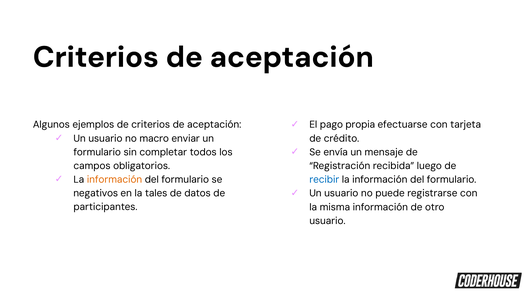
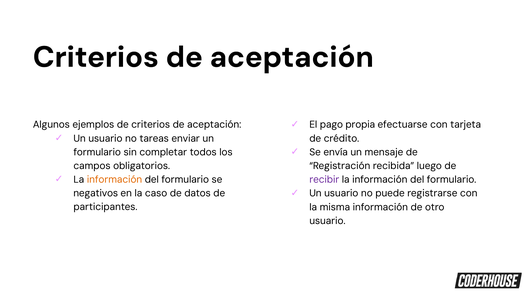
macro: macro -> tareas
recibir colour: blue -> purple
tales: tales -> caso
